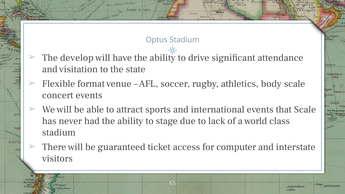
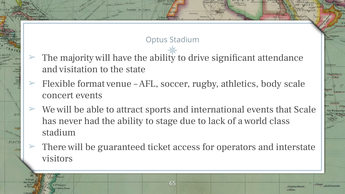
develop: develop -> majority
computer: computer -> operators
